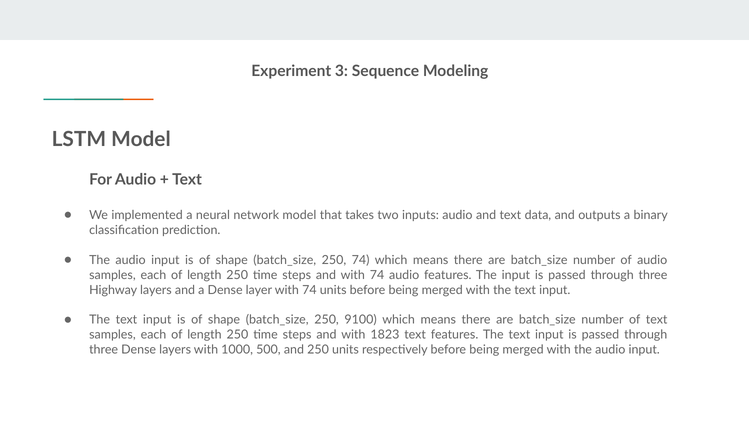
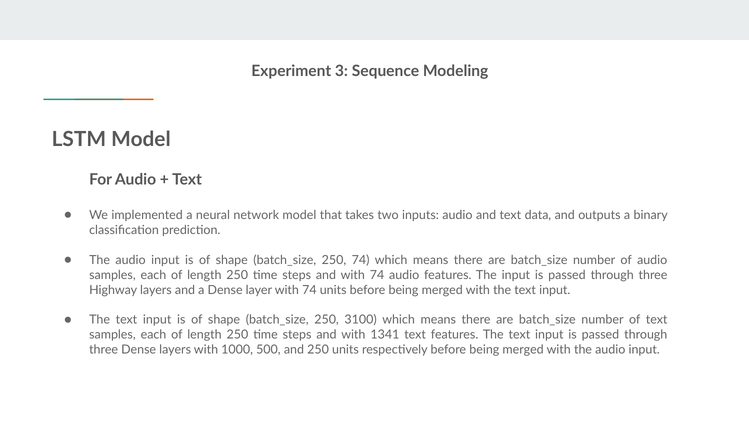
9100: 9100 -> 3100
1823: 1823 -> 1341
